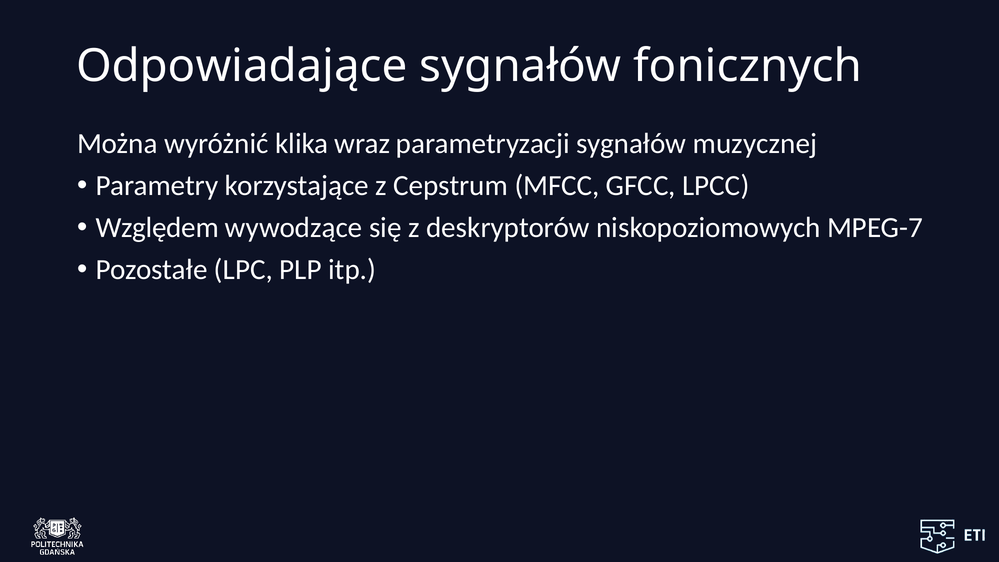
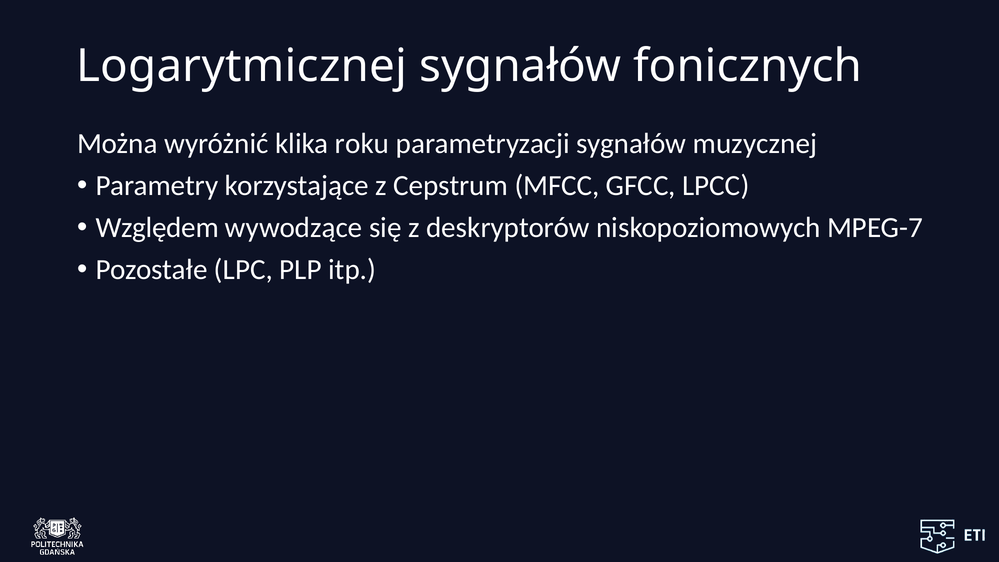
Odpowiadające: Odpowiadające -> Logarytmicznej
wraz: wraz -> roku
